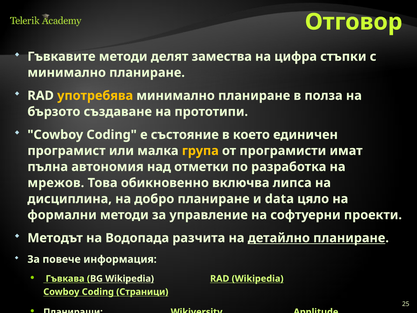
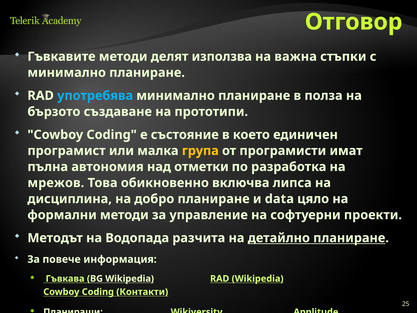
замества: замества -> използва
цифра: цифра -> важна
употребява colour: yellow -> light blue
Страници: Страници -> Контакти
